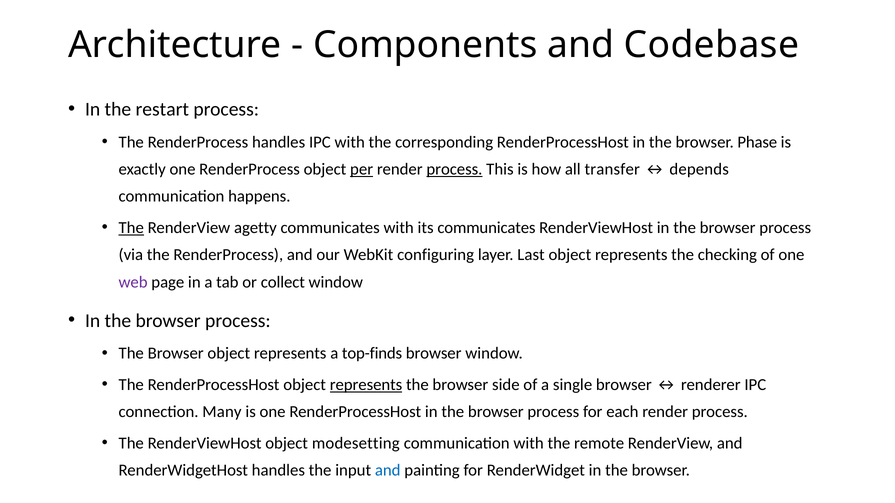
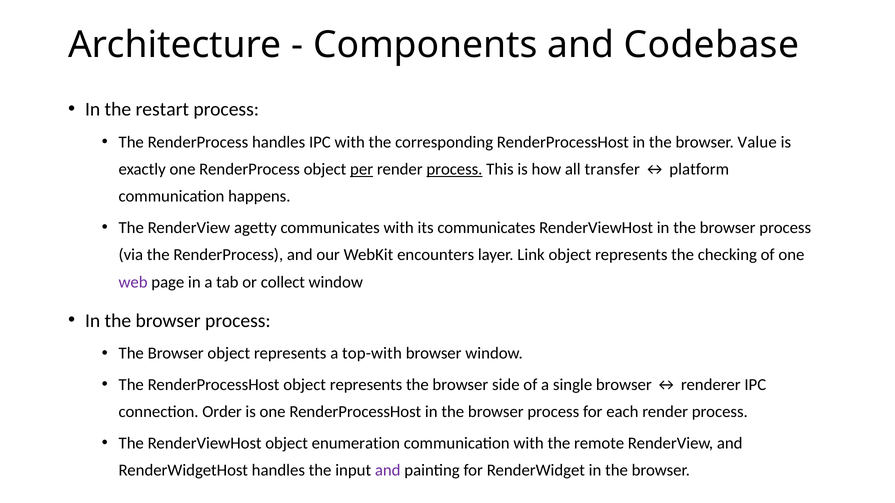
Phase: Phase -> Value
depends: depends -> platform
The at (131, 228) underline: present -> none
configuring: configuring -> encounters
Last: Last -> Link
top-finds: top-finds -> top-with
represents at (366, 385) underline: present -> none
Many: Many -> Order
modesetting: modesetting -> enumeration
and at (388, 471) colour: blue -> purple
